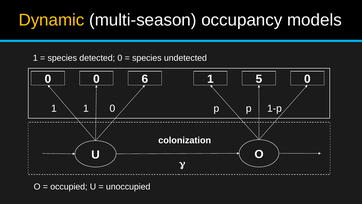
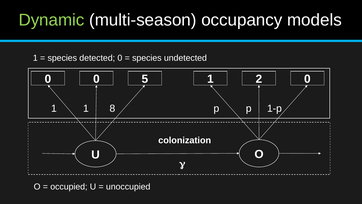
Dynamic colour: yellow -> light green
6: 6 -> 5
5: 5 -> 2
1 0: 0 -> 8
